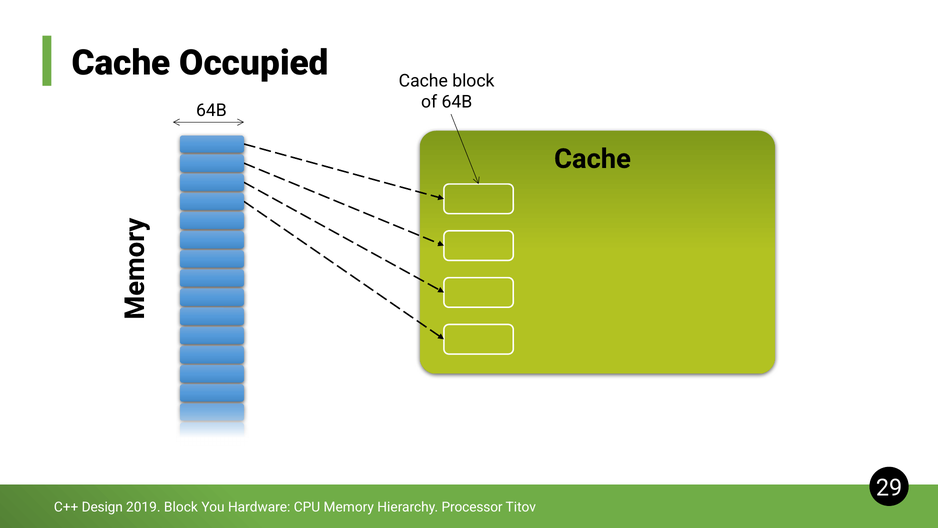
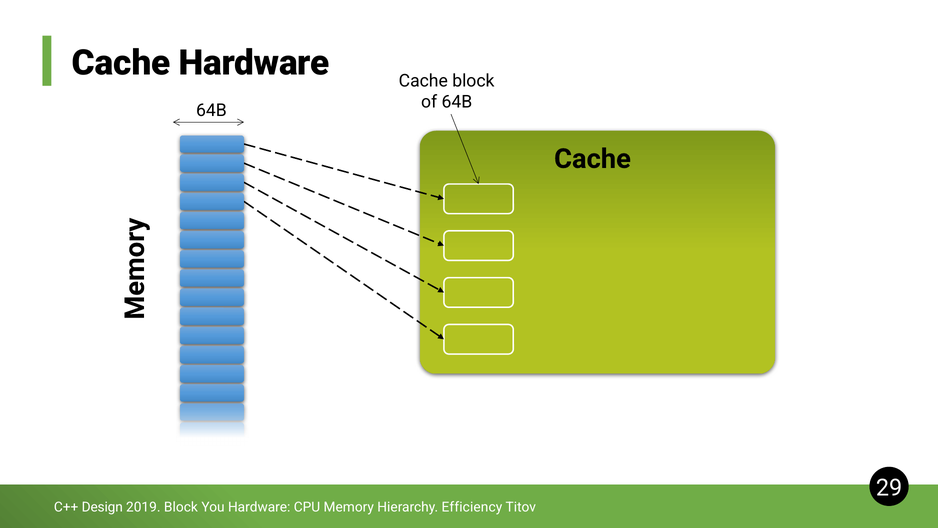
Cache Occupied: Occupied -> Hardware
Processor: Processor -> Efficiency
